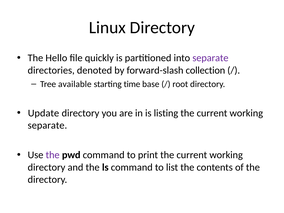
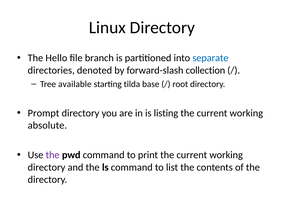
quickly: quickly -> branch
separate at (210, 58) colour: purple -> blue
time: time -> tilda
Update: Update -> Prompt
separate at (47, 125): separate -> absolute
